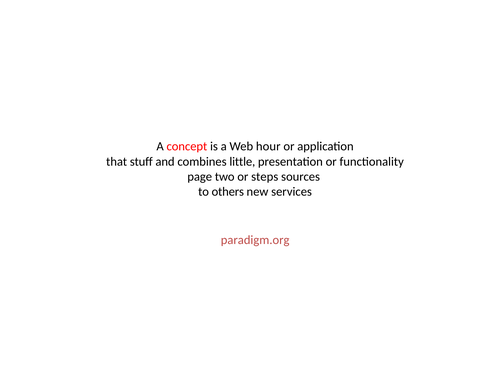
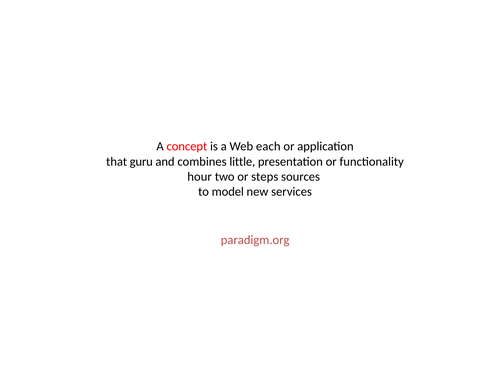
hour: hour -> each
stuff: stuff -> guru
page: page -> hour
others: others -> model
